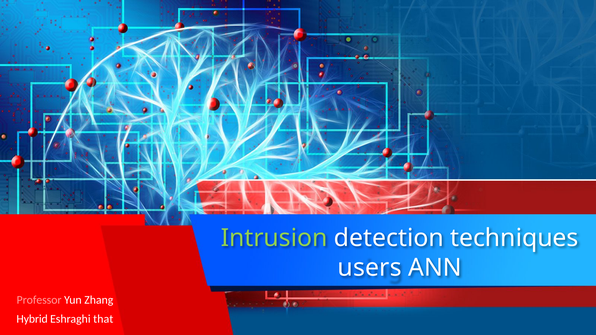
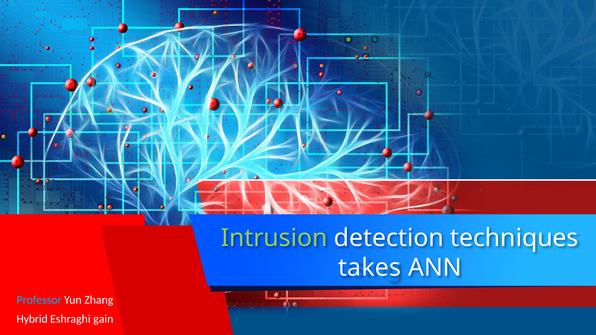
users: users -> takes
Professor colour: pink -> light blue
that: that -> gain
